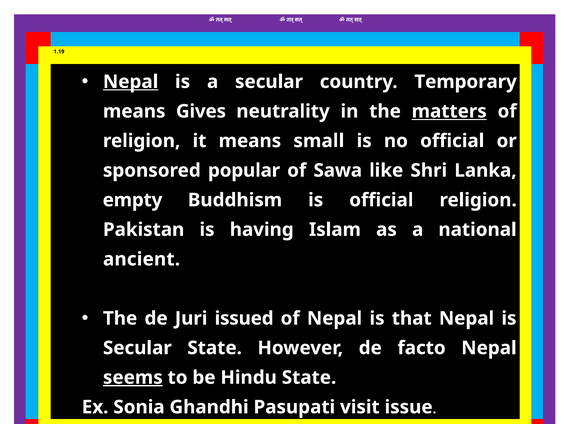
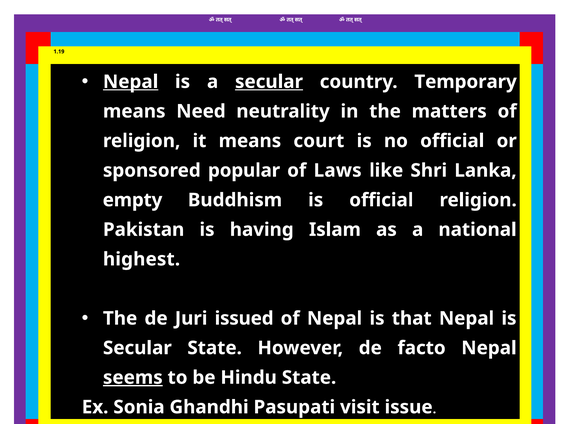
secular at (269, 82) underline: none -> present
Gives: Gives -> Need
matters underline: present -> none
small: small -> court
Sawa: Sawa -> Laws
ancient: ancient -> highest
